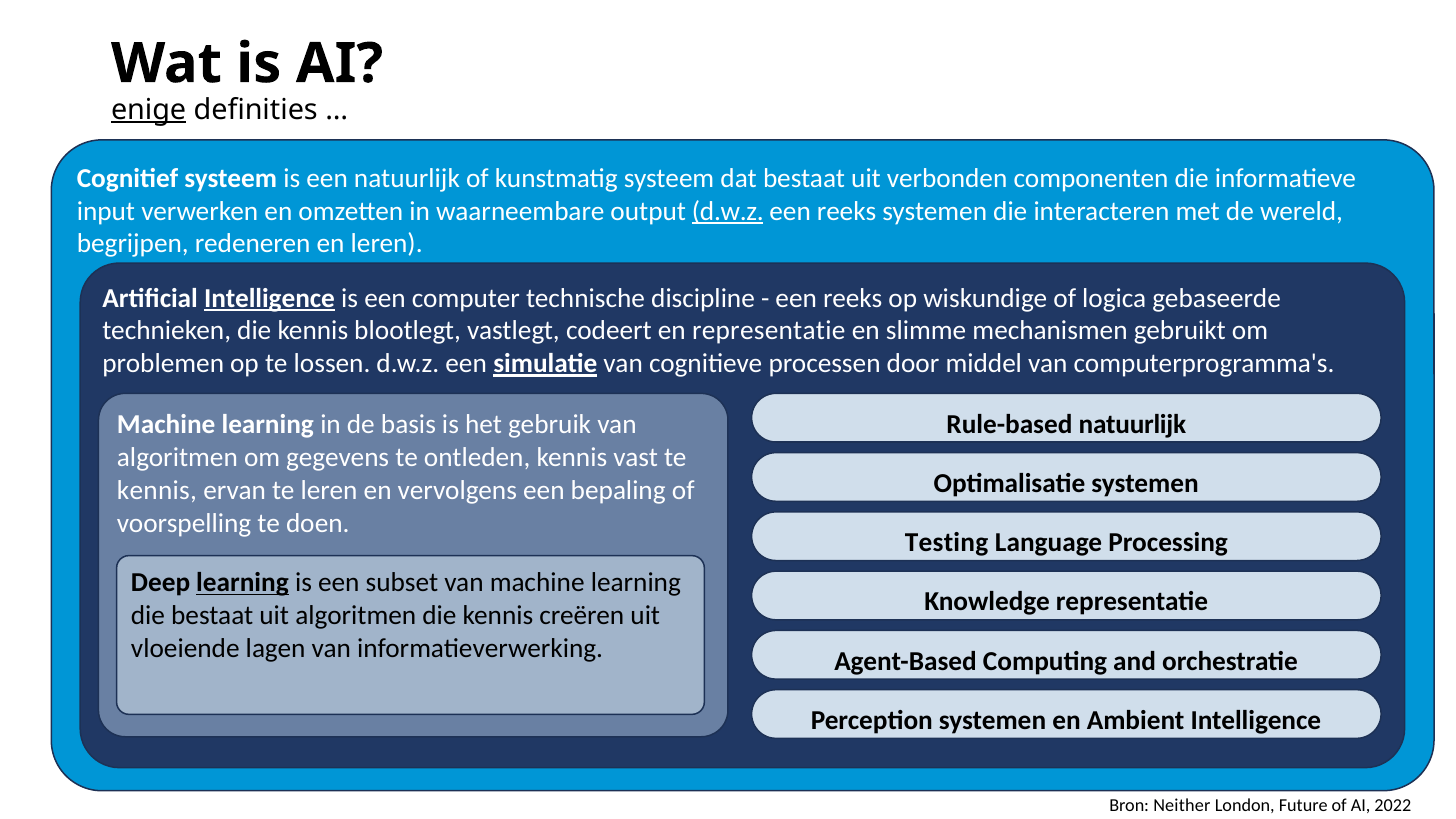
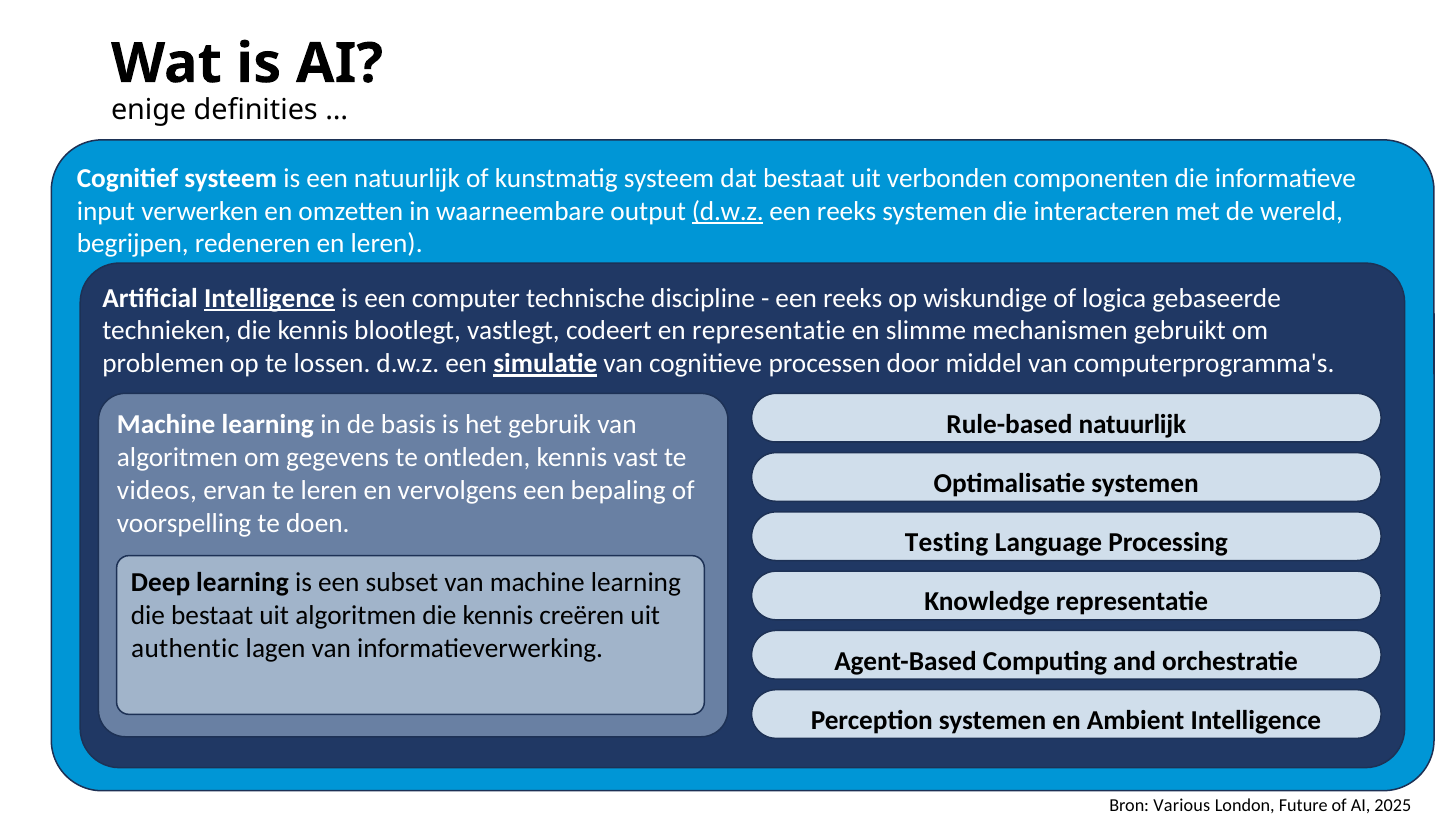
enige underline: present -> none
kennis at (157, 490): kennis -> videos
learning at (242, 583) underline: present -> none
vloeiende: vloeiende -> authentic
Neither: Neither -> Various
2022: 2022 -> 2025
